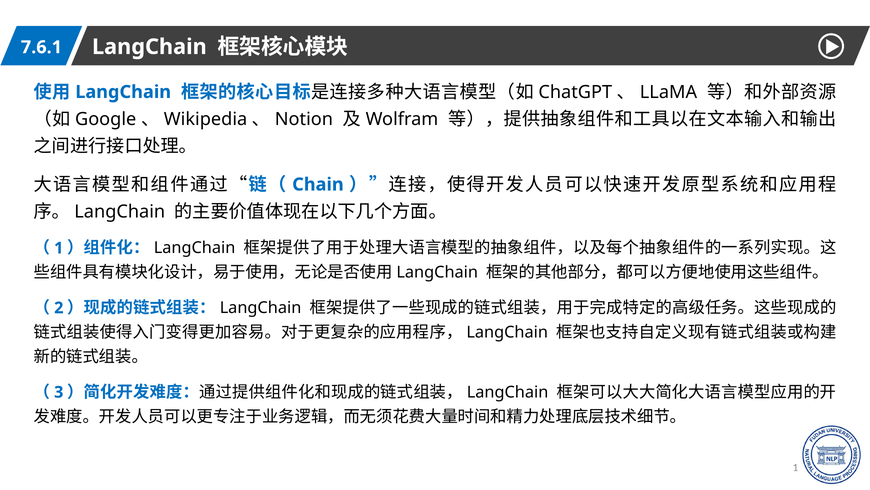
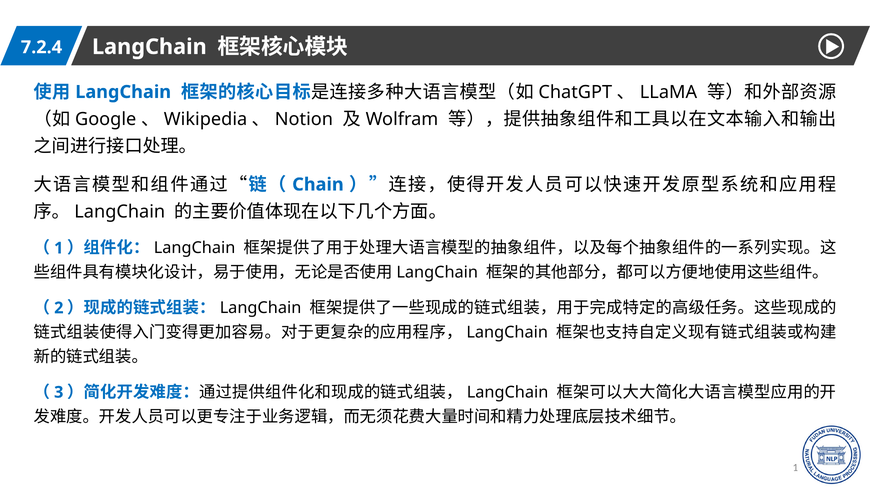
7.6.1: 7.6.1 -> 7.2.4
